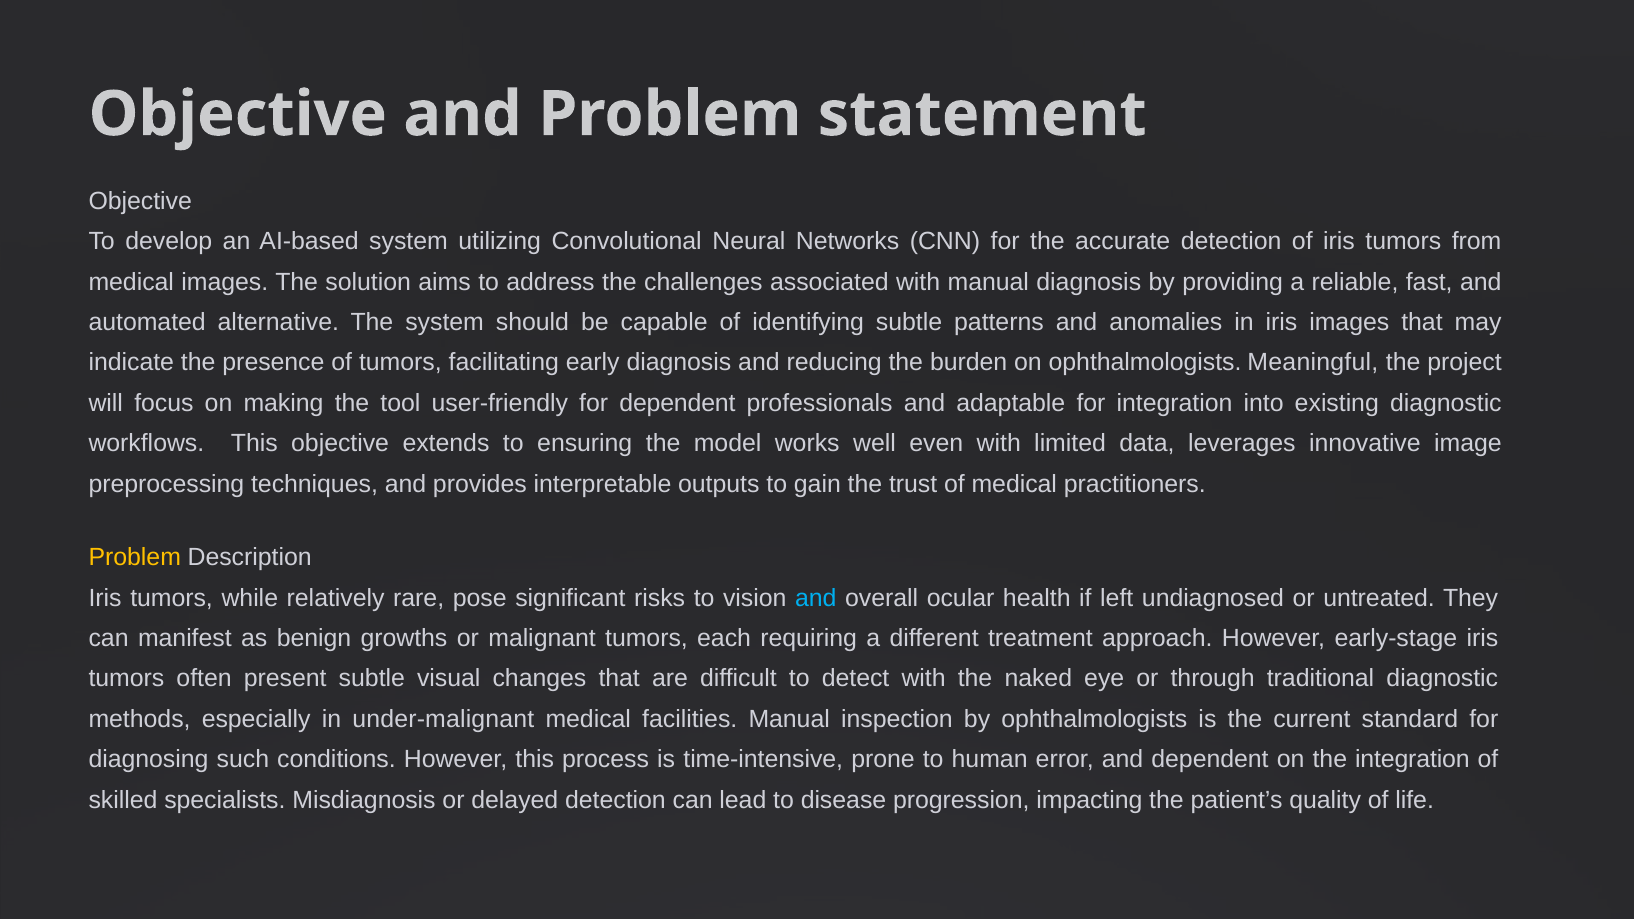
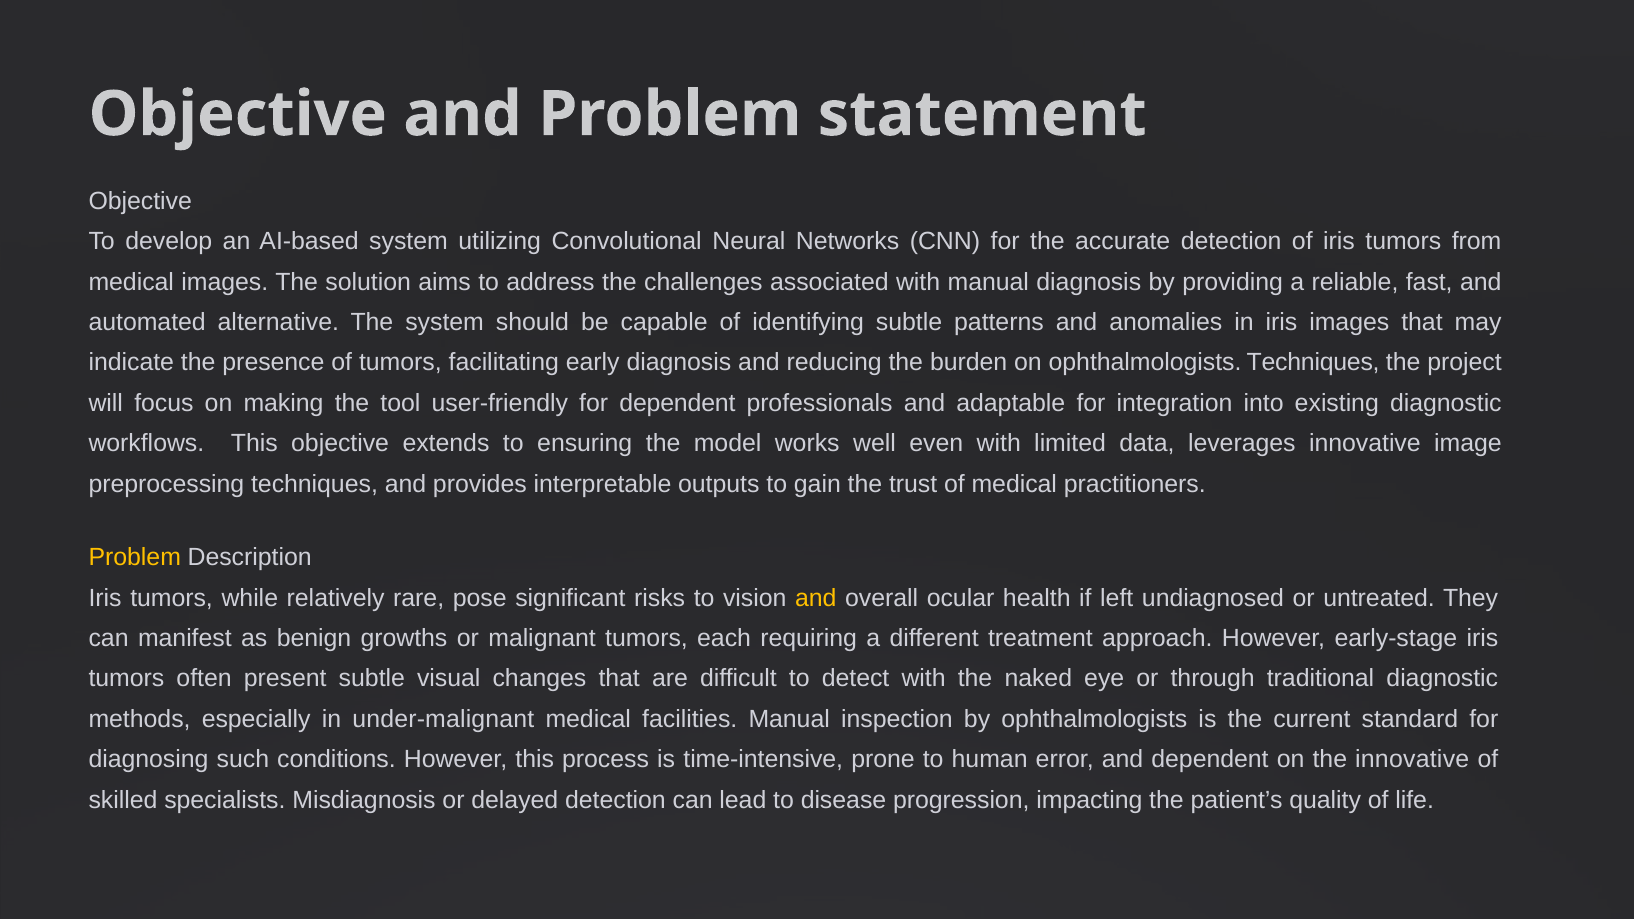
ophthalmologists Meaningful: Meaningful -> Techniques
and at (816, 598) colour: light blue -> yellow
the integration: integration -> innovative
